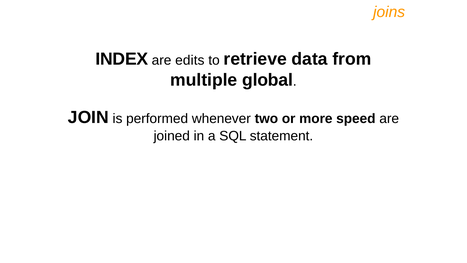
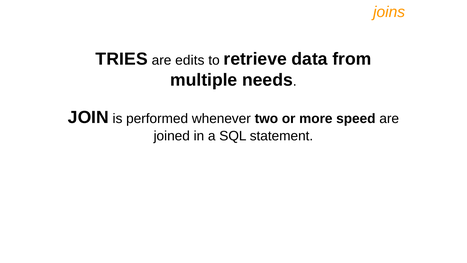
INDEX: INDEX -> TRIES
global: global -> needs
